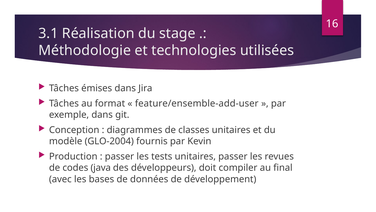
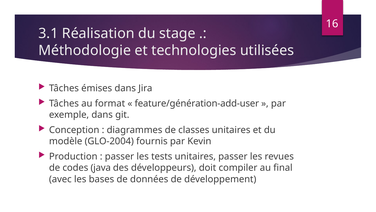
feature/ensemble-add-user: feature/ensemble-add-user -> feature/génération-add-user
